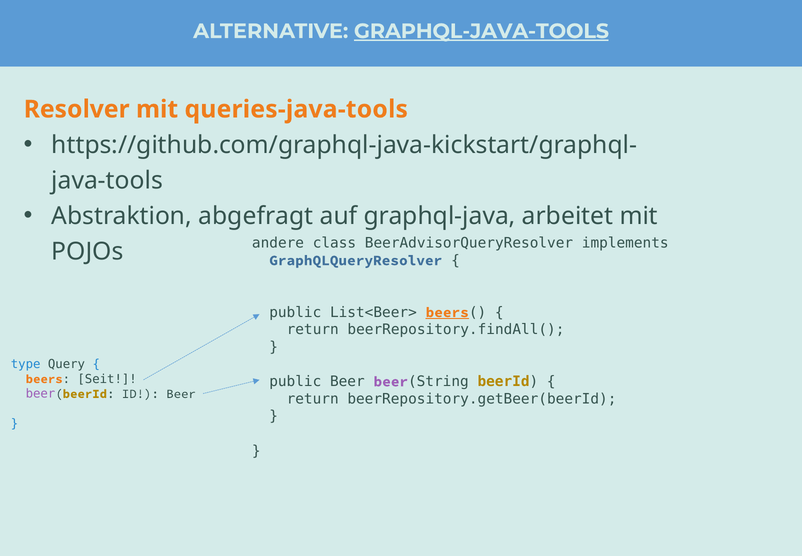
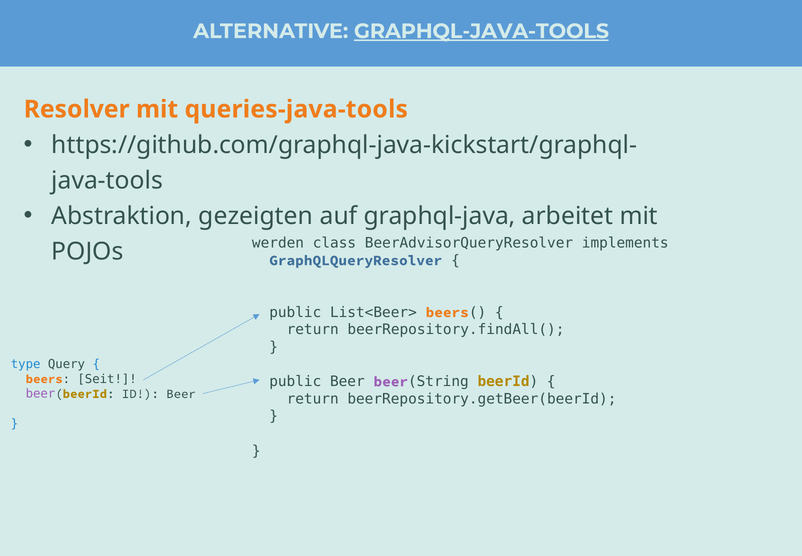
abgefragt: abgefragt -> gezeigten
andere: andere -> werden
beers at (447, 312) underline: present -> none
